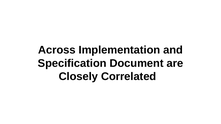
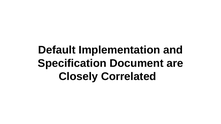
Across: Across -> Default
